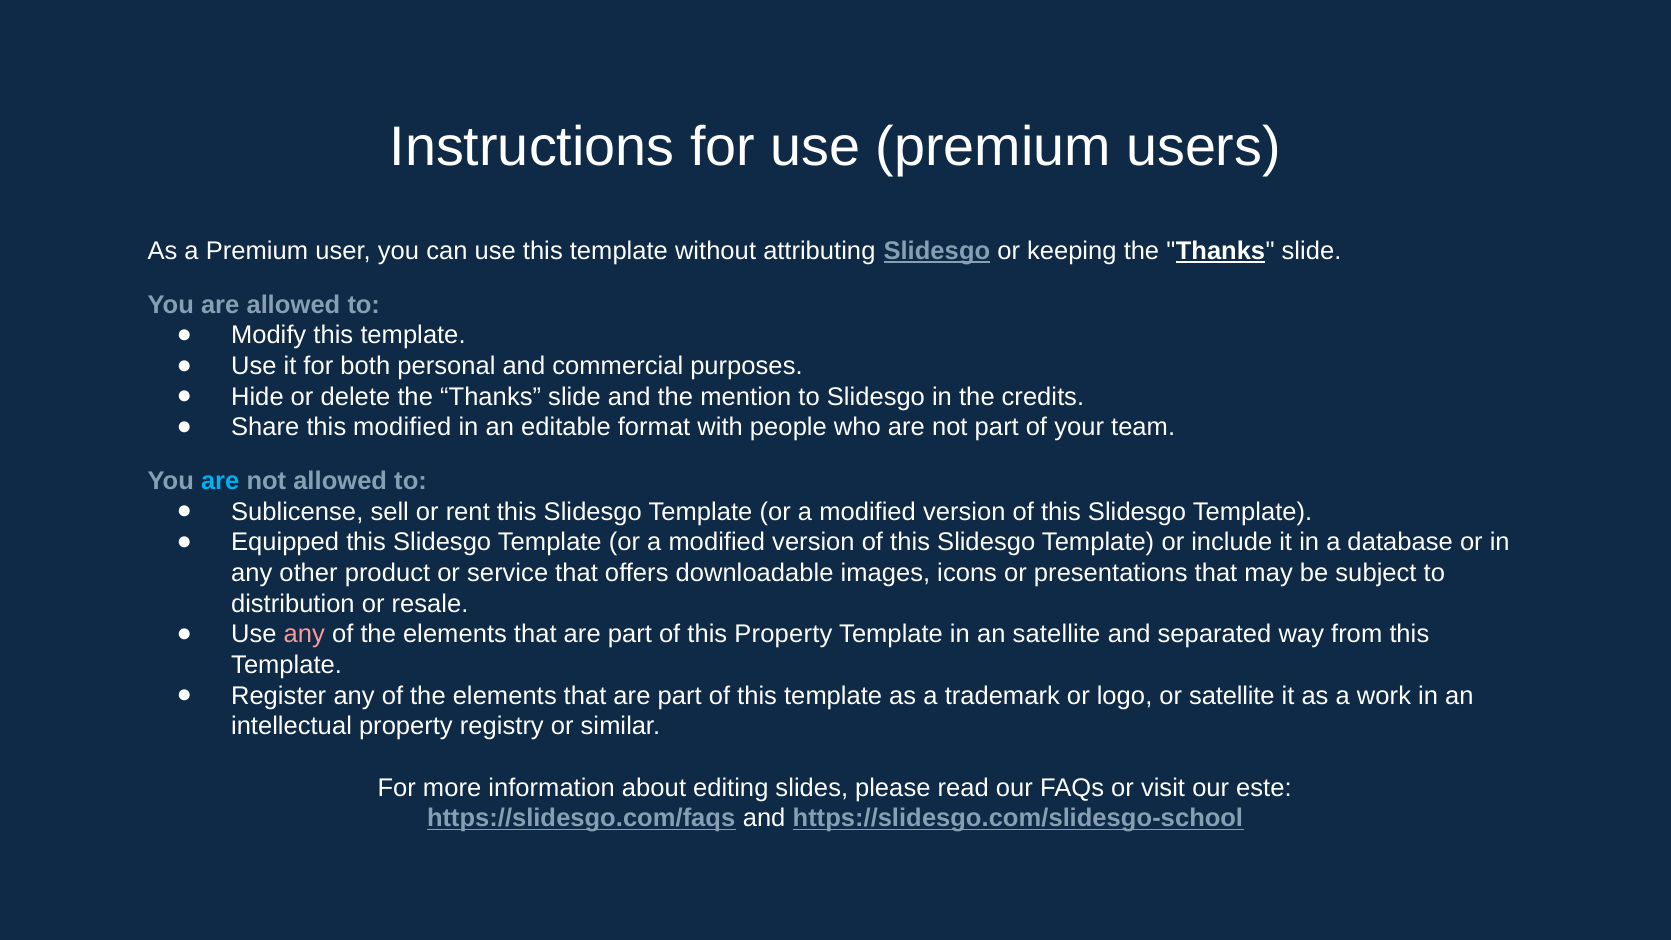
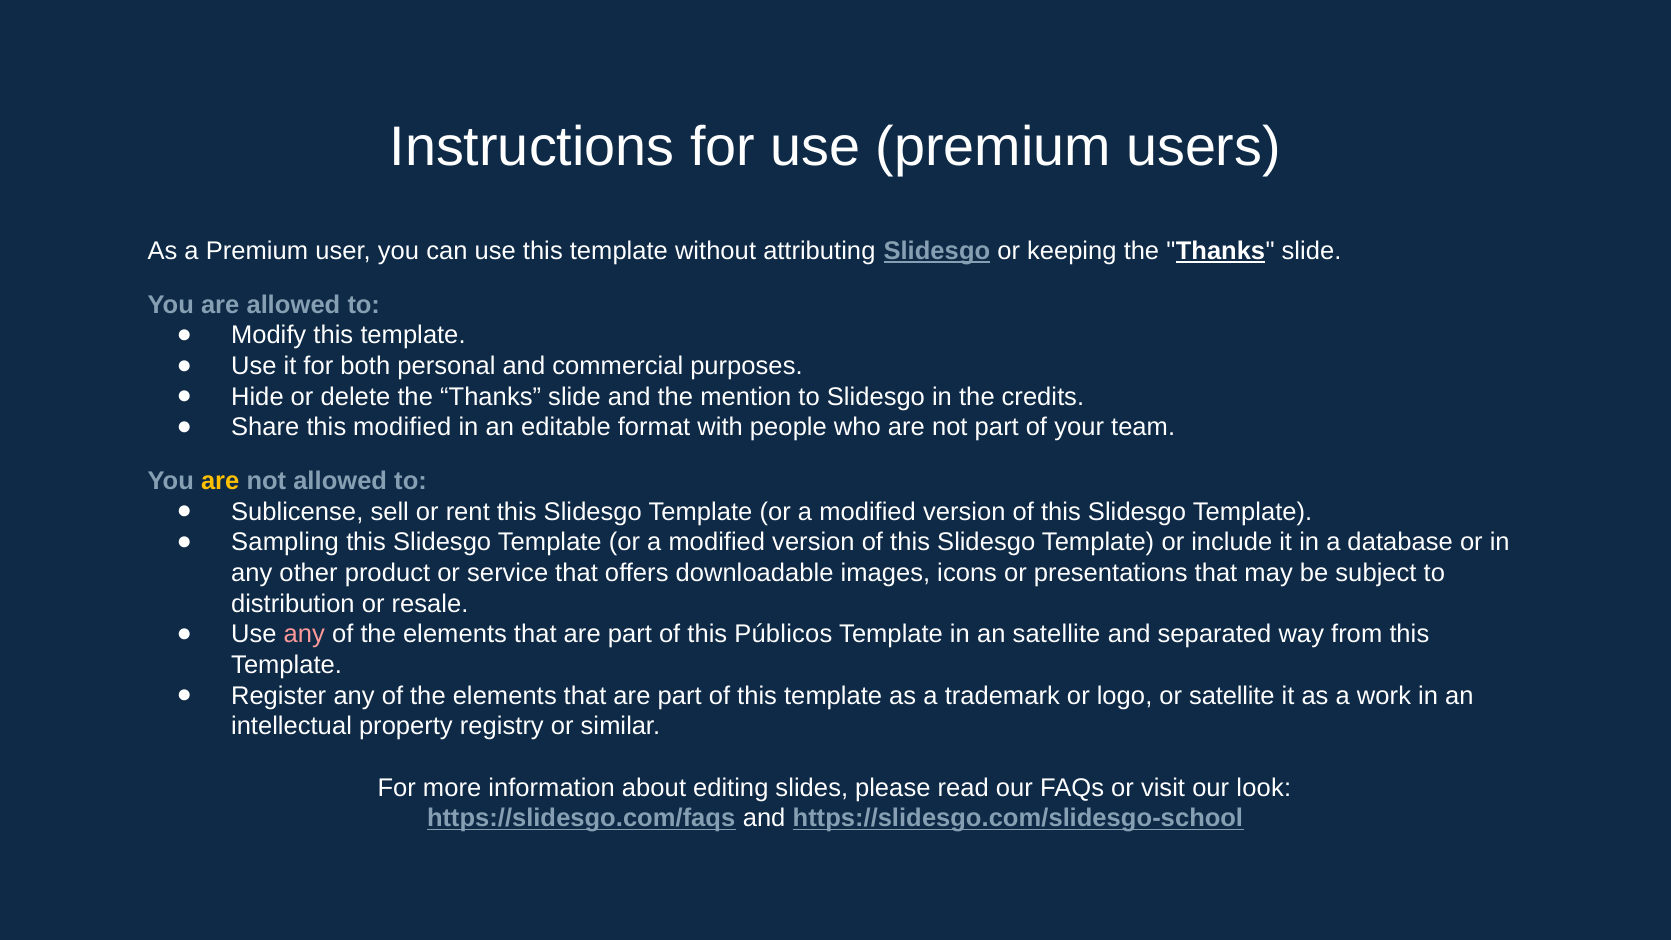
are at (220, 481) colour: light blue -> yellow
Equipped: Equipped -> Sampling
this Property: Property -> Públicos
este: este -> look
